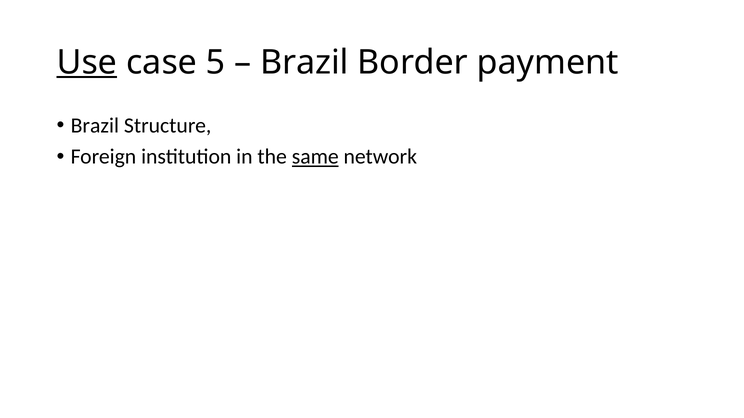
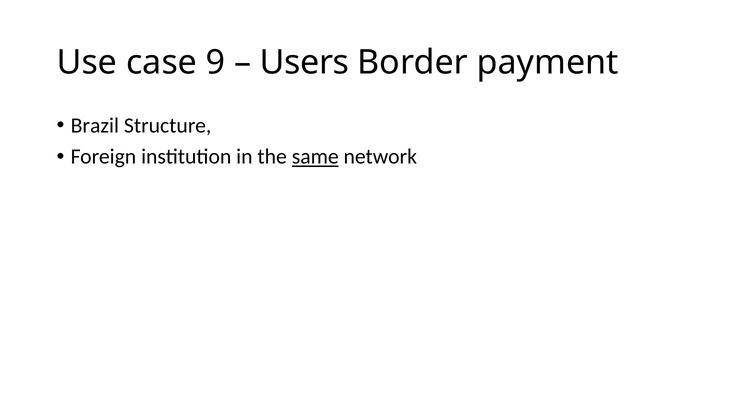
Use underline: present -> none
5: 5 -> 9
Brazil at (304, 62): Brazil -> Users
